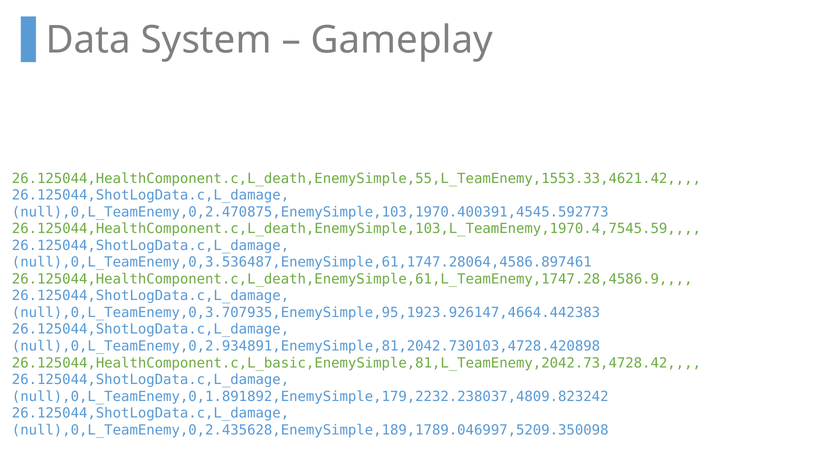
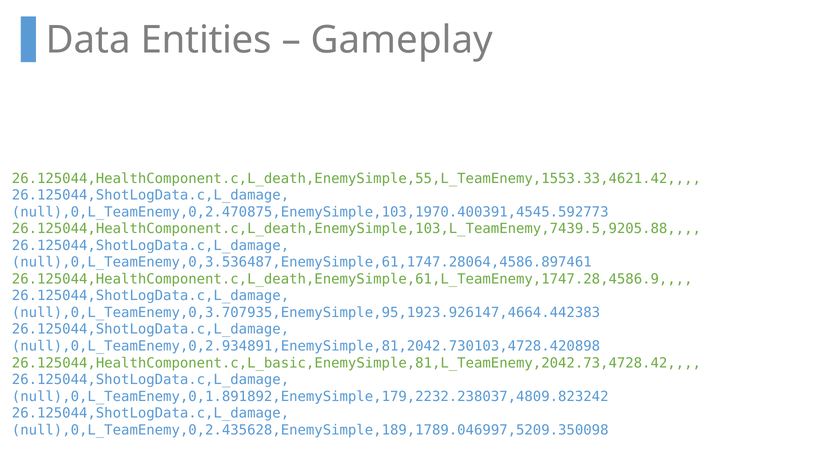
System: System -> Entities
26.125044,HealthComponent.c,L_death,EnemySimple,103,L_TeamEnemy,1970.4,7545.59: 26.125044,HealthComponent.c,L_death,EnemySimple,103,L_TeamEnemy,1970.4,7545.59 -> 26.125044,HealthComponent.c,L_death,EnemySimple,103,L_TeamEnemy,7439.5,9205.88
